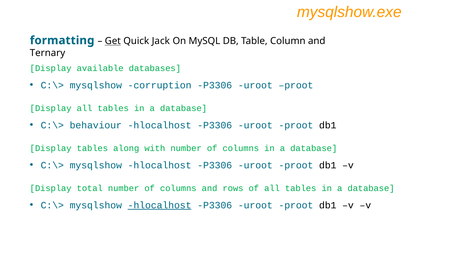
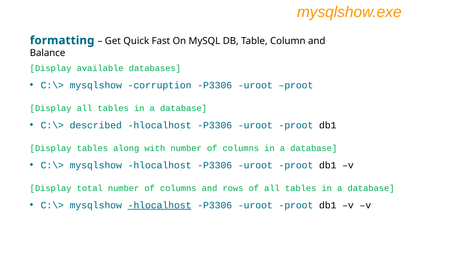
Get underline: present -> none
Jack: Jack -> Fast
Ternary: Ternary -> Balance
behaviour: behaviour -> described
